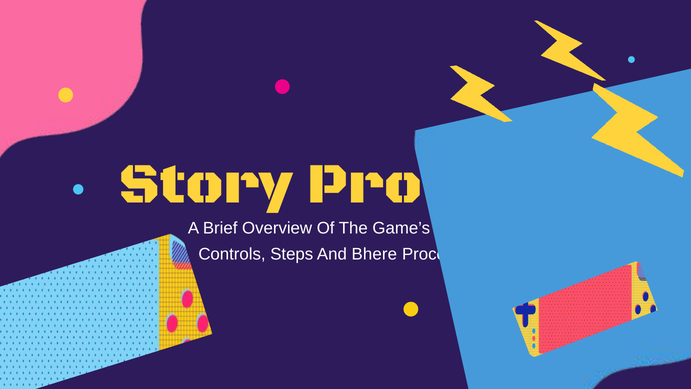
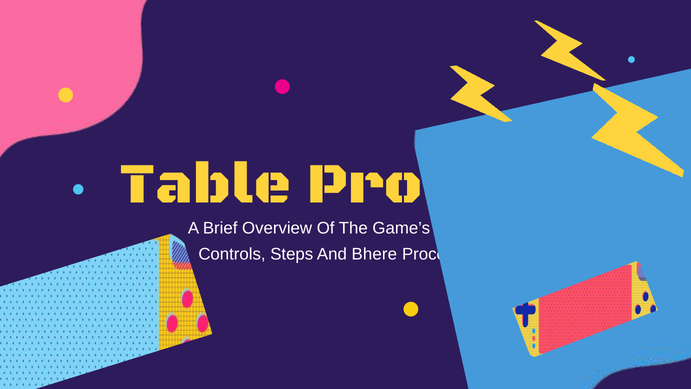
Story: Story -> Table
